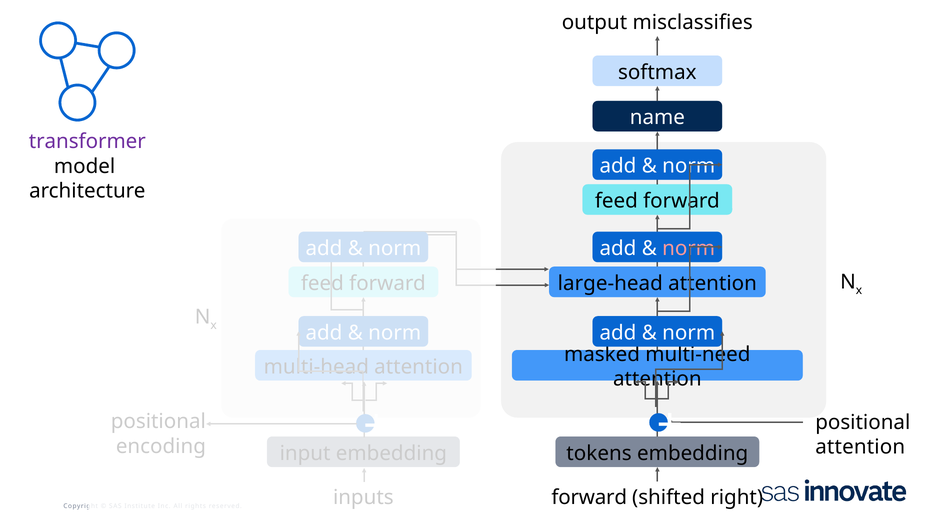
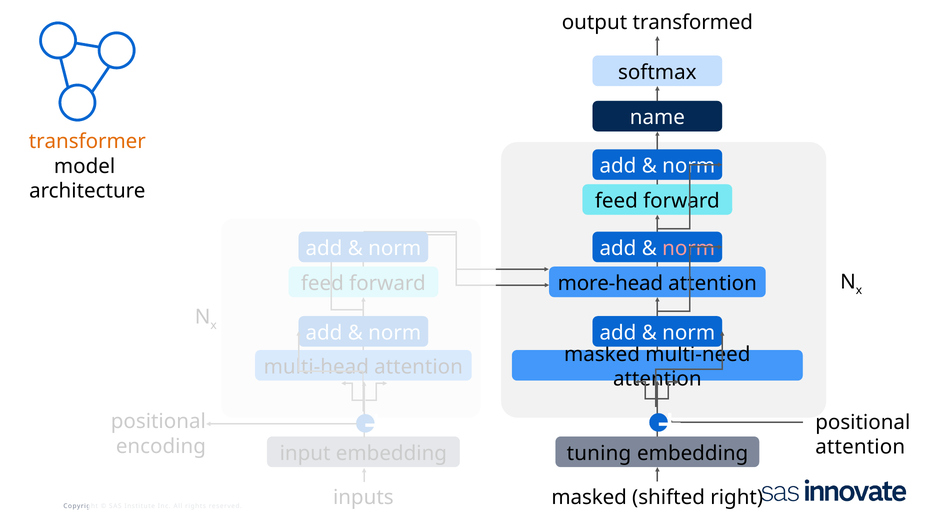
misclassifies: misclassifies -> transformed
transformer colour: purple -> orange
large-head: large-head -> more-head
tokens: tokens -> tuning
forward at (589, 497): forward -> masked
